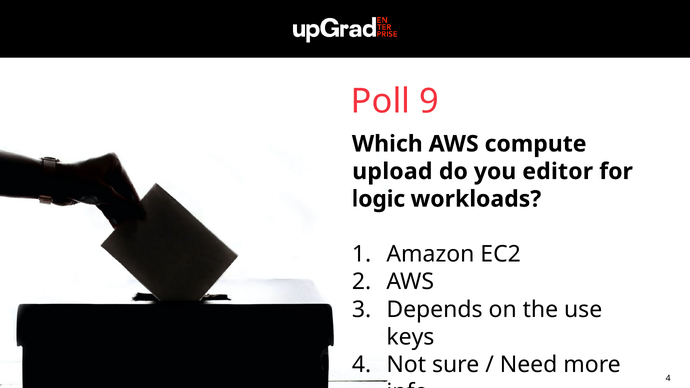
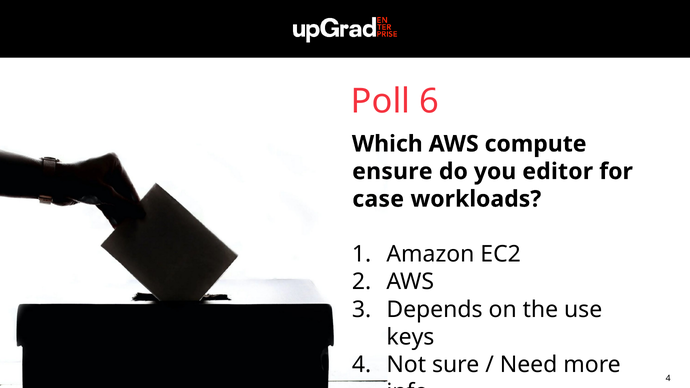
9: 9 -> 6
upload: upload -> ensure
logic: logic -> case
